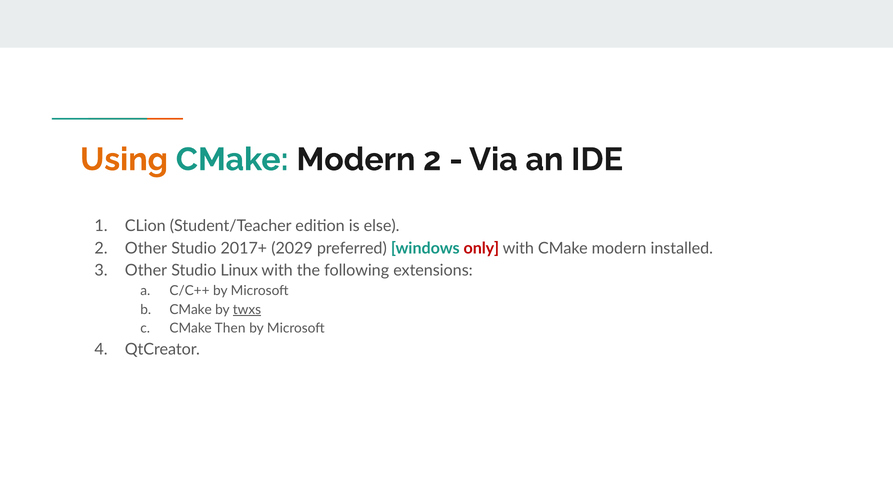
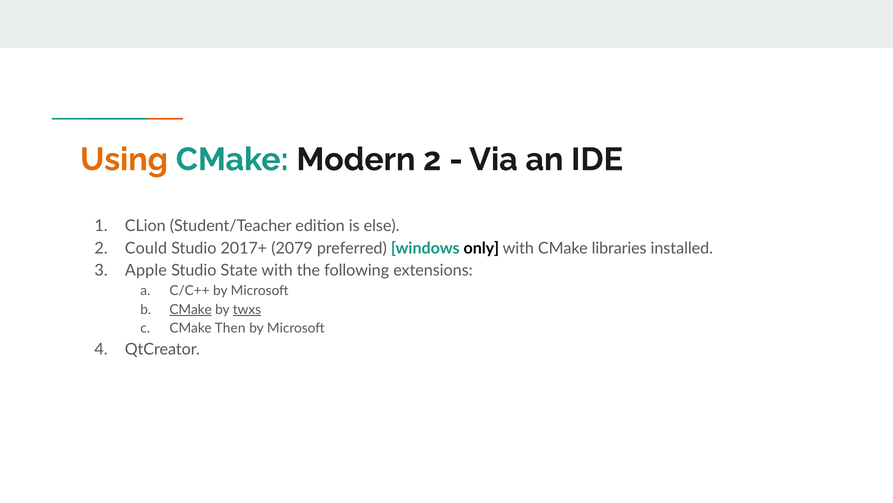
2 Other: Other -> Could
2029: 2029 -> 2079
only colour: red -> black
with CMake modern: modern -> libraries
Other at (146, 270): Other -> Apple
Linux: Linux -> State
CMake at (191, 309) underline: none -> present
